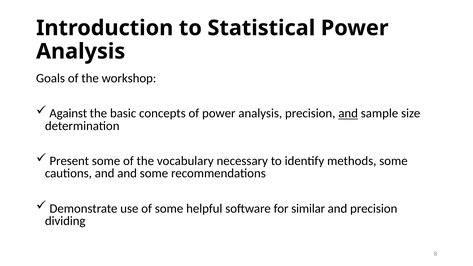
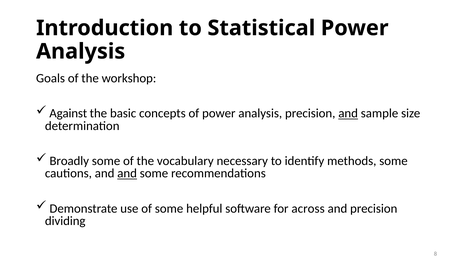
Present: Present -> Broadly
and at (127, 173) underline: none -> present
similar: similar -> across
